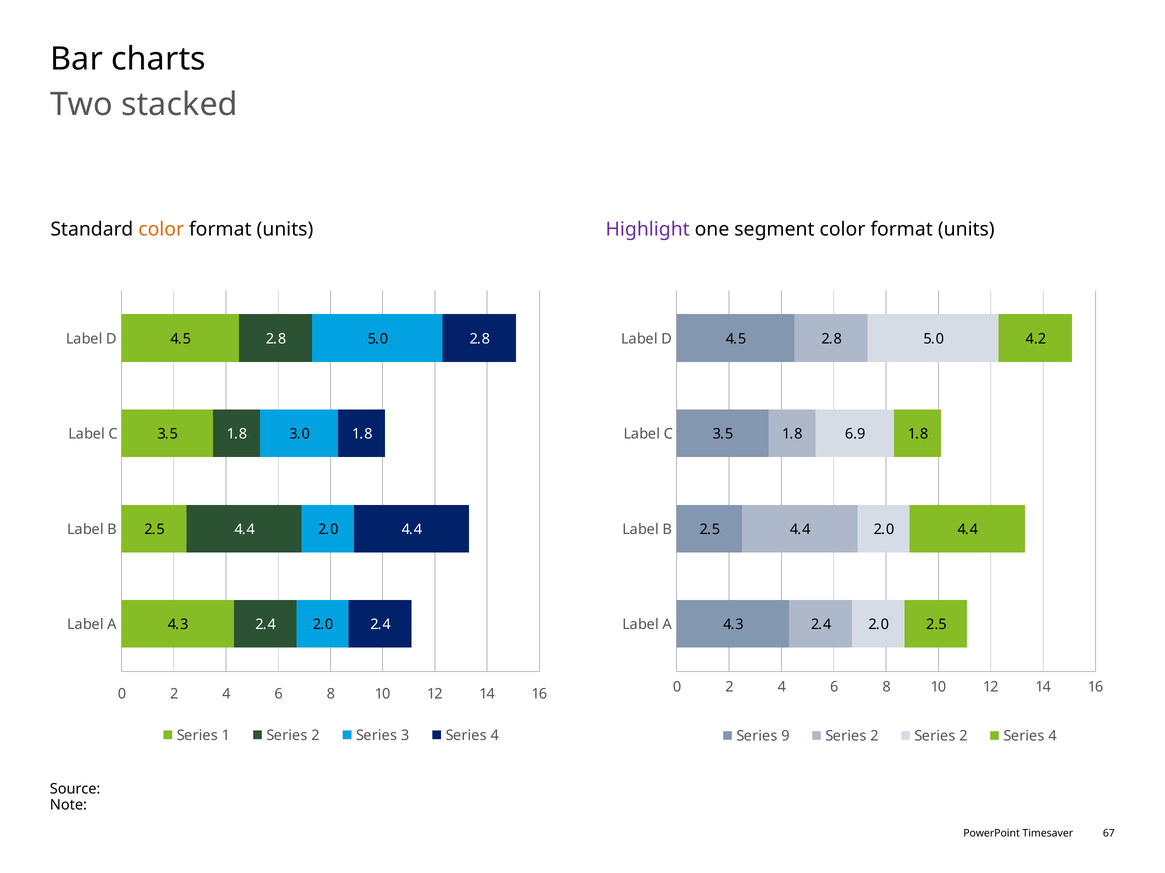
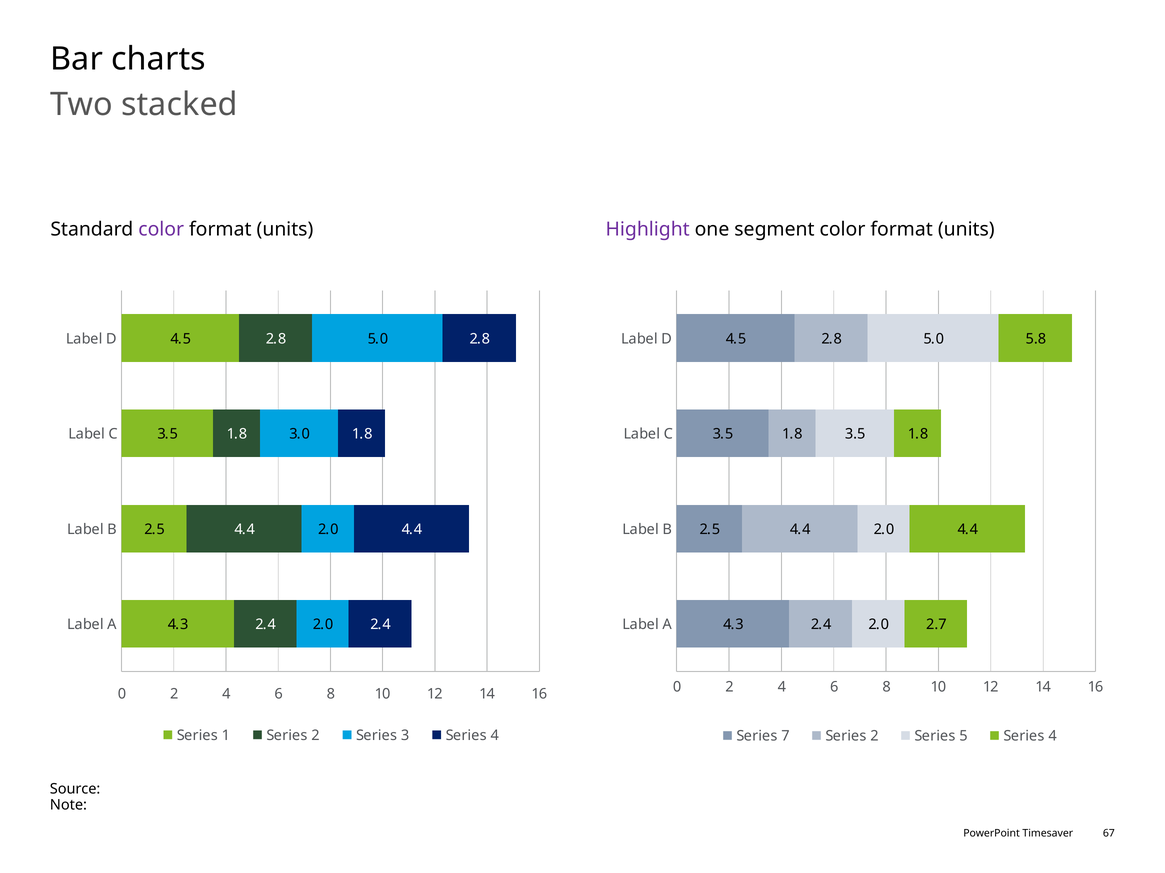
color at (161, 230) colour: orange -> purple
4.2: 4.2 -> 5.8
6.9 at (855, 434): 6.9 -> 3.5
2.5 at (936, 625): 2.5 -> 2.7
9: 9 -> 7
2 Series 2: 2 -> 5
